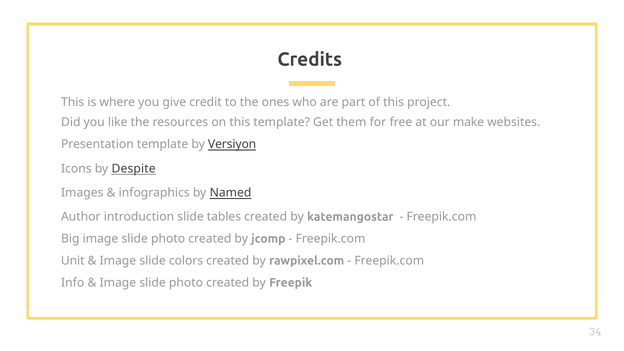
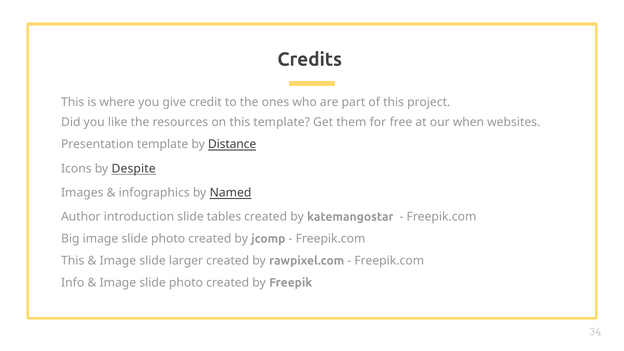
make: make -> when
Versiyon: Versiyon -> Distance
Unit at (73, 261): Unit -> This
colors: colors -> larger
